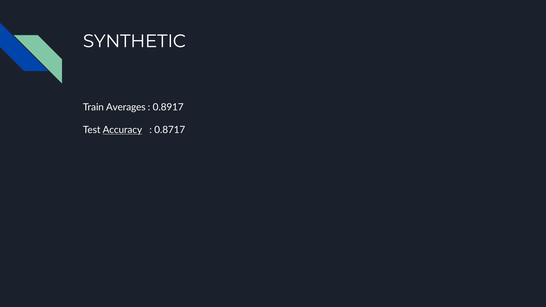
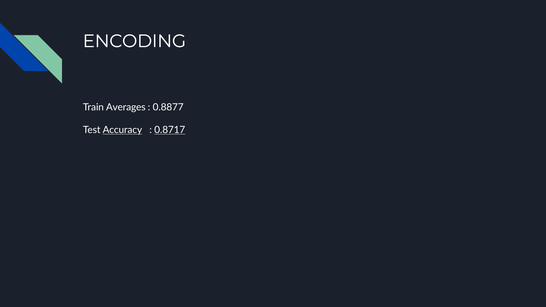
SYNTHETIC: SYNTHETIC -> ENCODING
0.8917: 0.8917 -> 0.8877
0.8717 underline: none -> present
